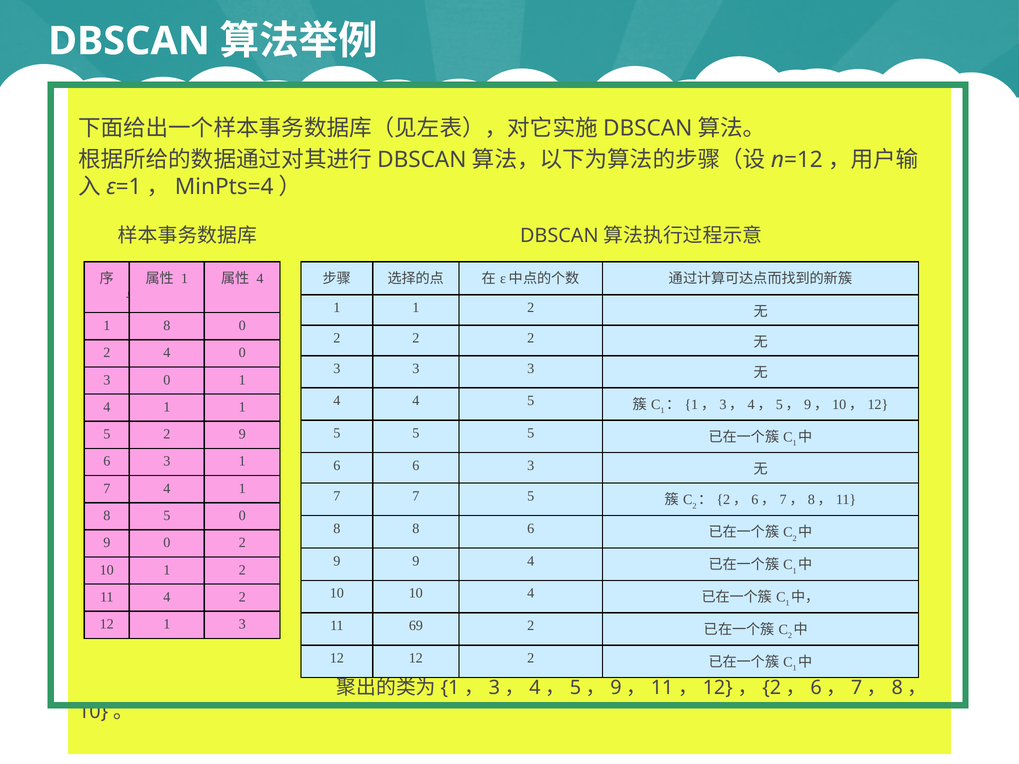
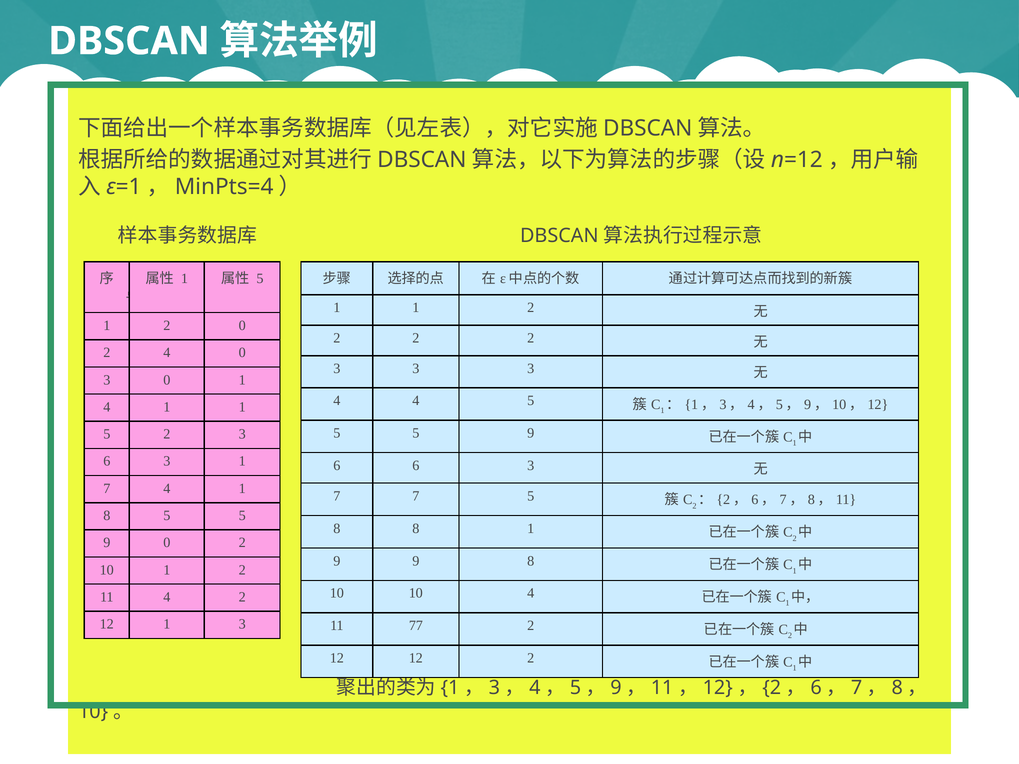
4 at (260, 278): 4 -> 5
8 at (167, 326): 8 -> 2
5 at (531, 433): 5 -> 9
2 9: 9 -> 3
8 5 0: 0 -> 5
8 6: 6 -> 1
9 4: 4 -> 8
69: 69 -> 77
